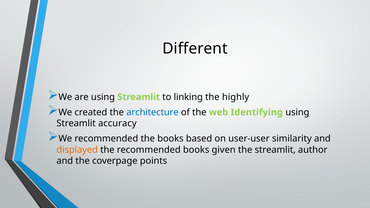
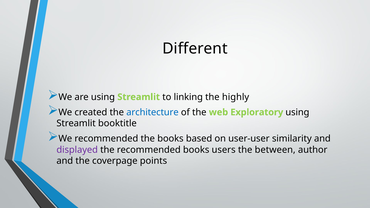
Identifying: Identifying -> Exploratory
accuracy: accuracy -> booktitle
displayed colour: orange -> purple
given: given -> users
the streamlit: streamlit -> between
